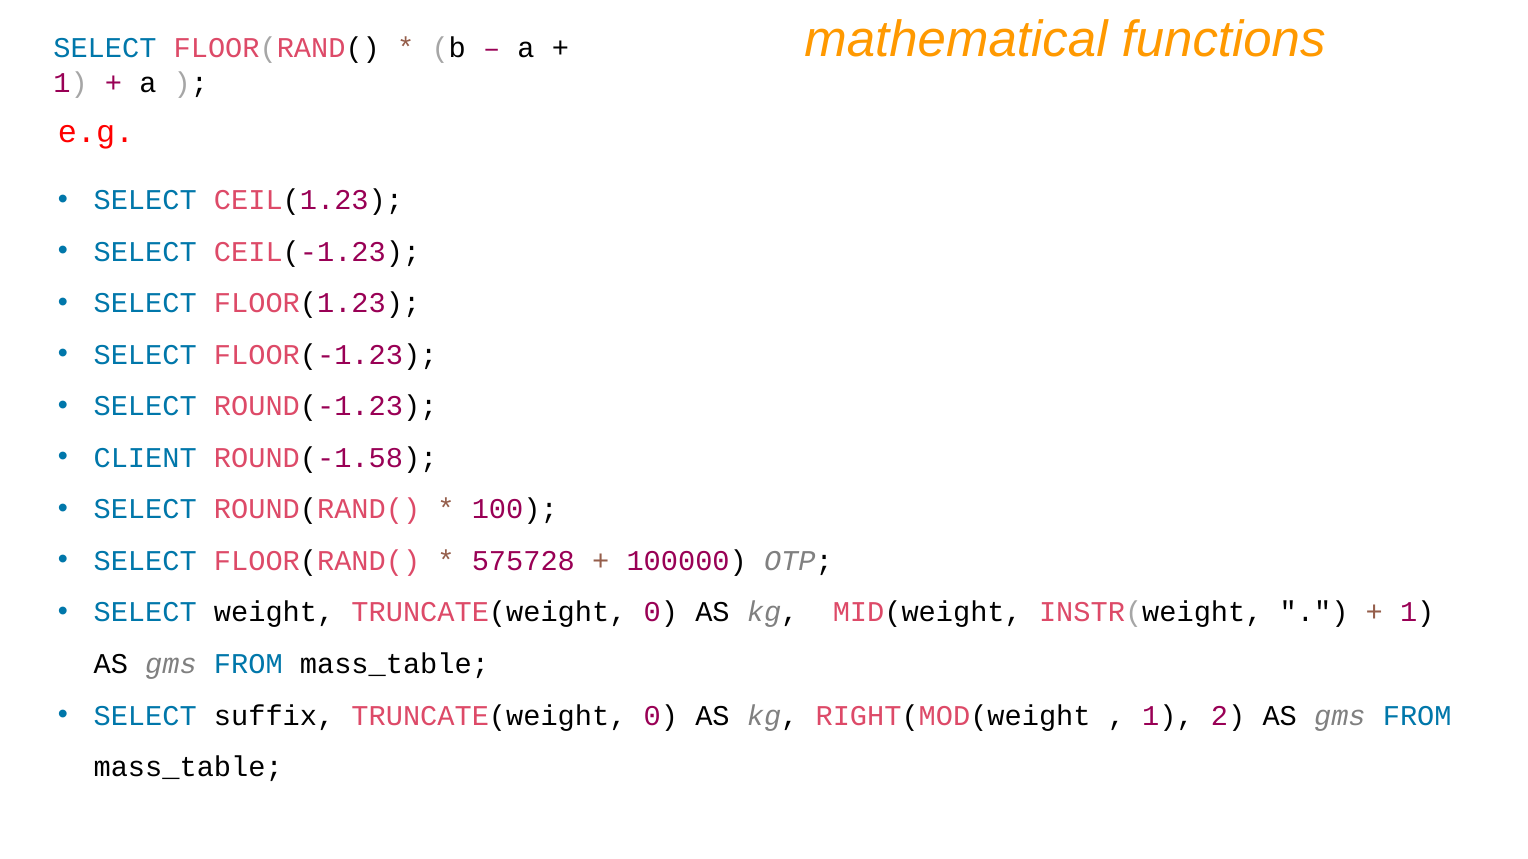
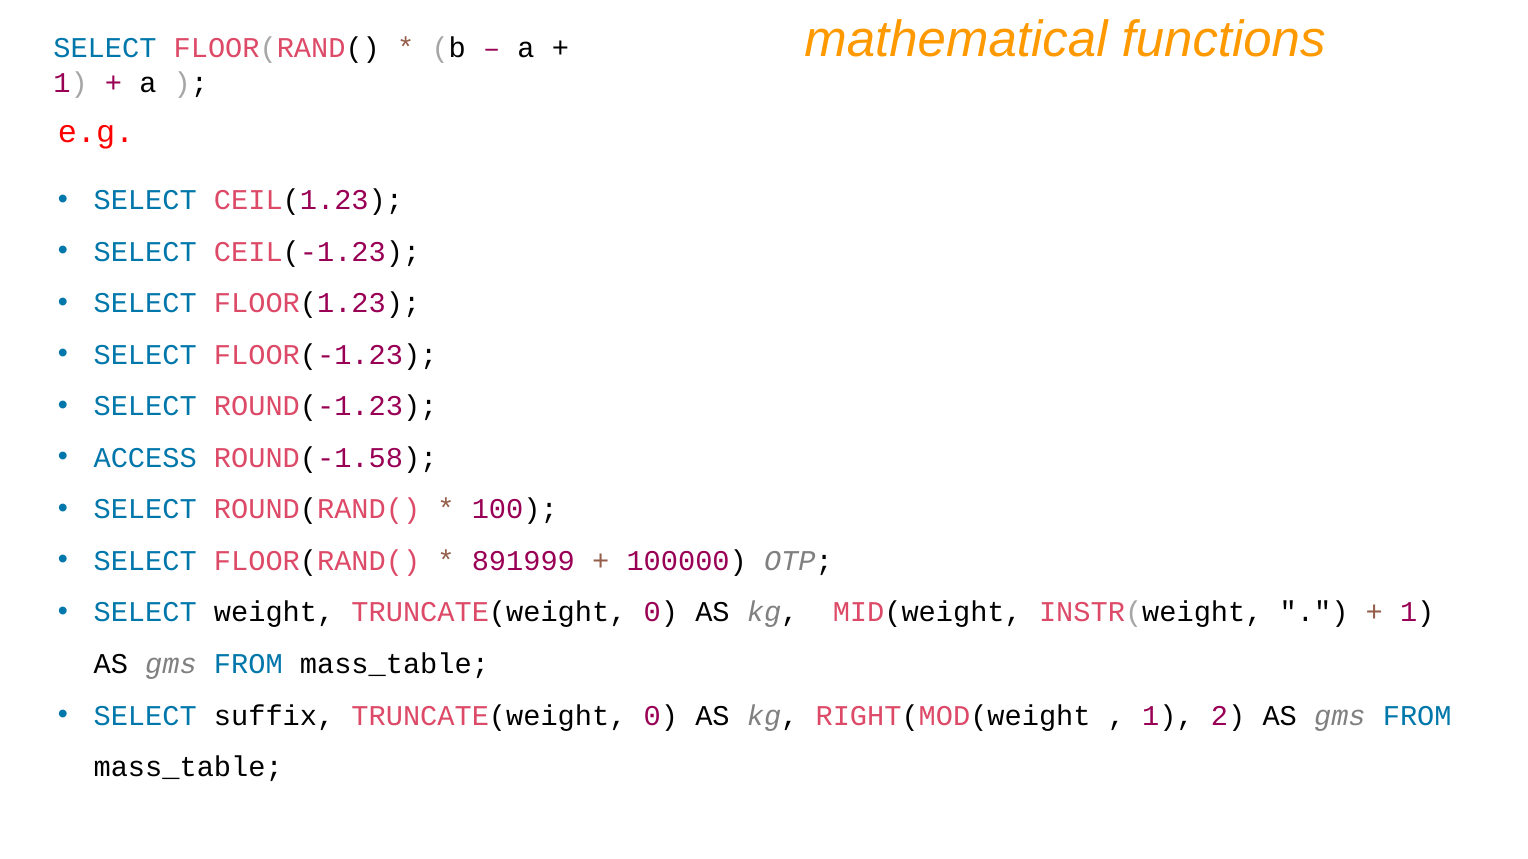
CLIENT: CLIENT -> ACCESS
575728: 575728 -> 891999
